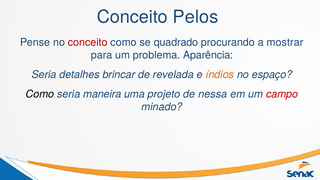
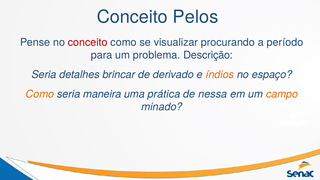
quadrado: quadrado -> visualizar
mostrar: mostrar -> período
Aparência: Aparência -> Descrição
revelada: revelada -> derivado
Como at (40, 94) colour: black -> orange
projeto: projeto -> prática
campo colour: red -> orange
